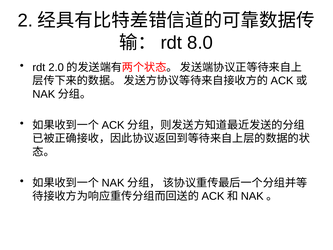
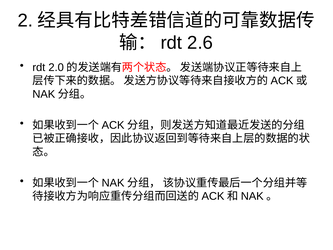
8.0: 8.0 -> 2.6
